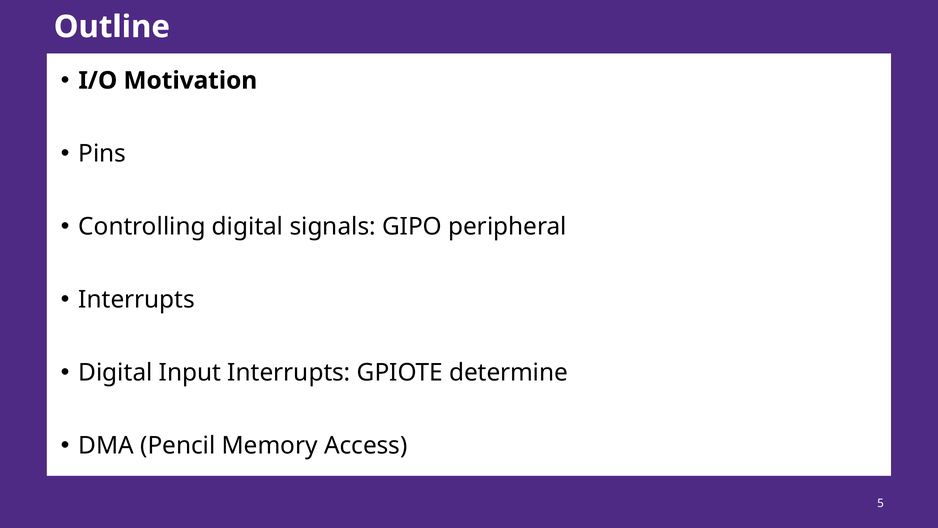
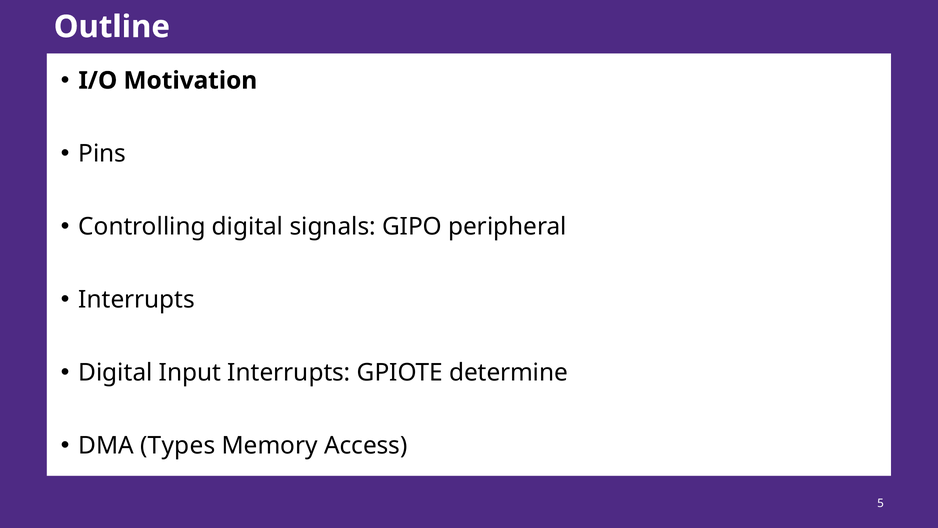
Pencil: Pencil -> Types
